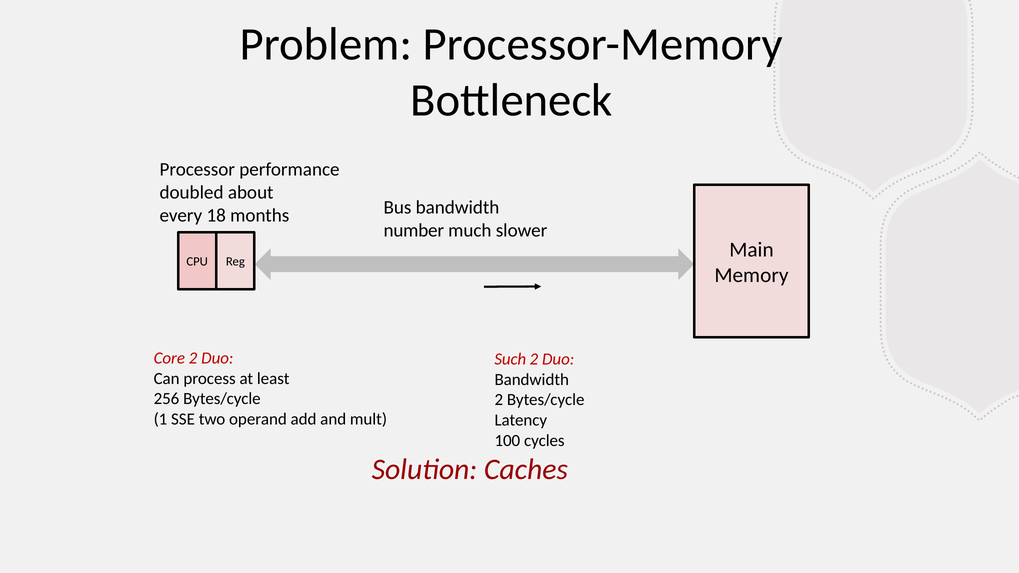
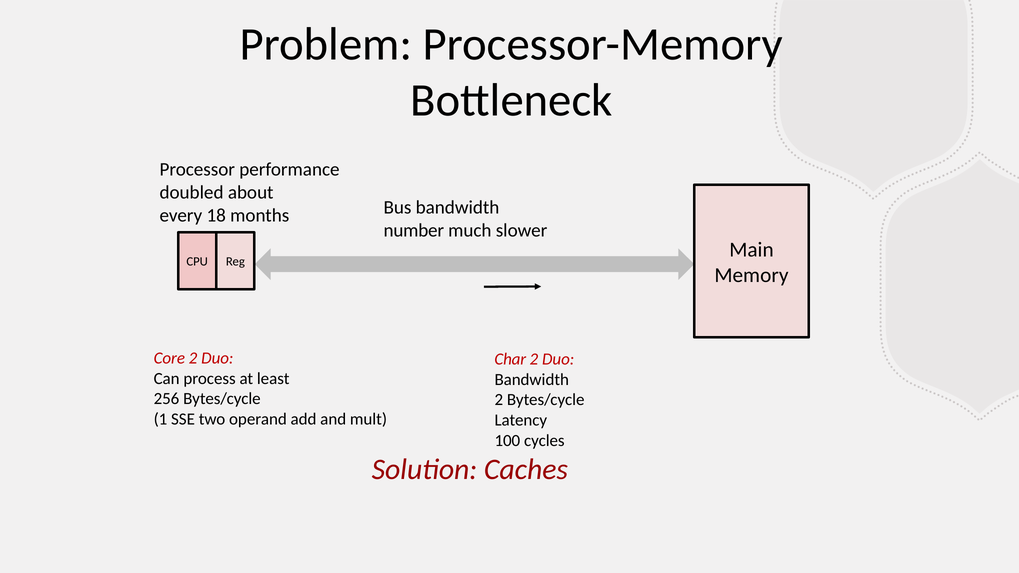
Such: Such -> Char
